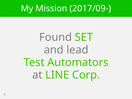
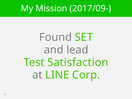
Automators: Automators -> Satisfaction
